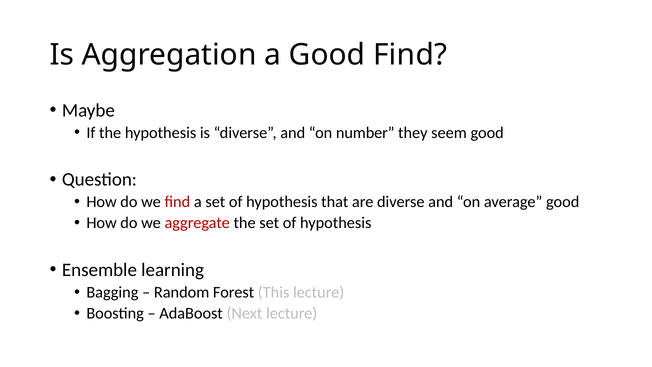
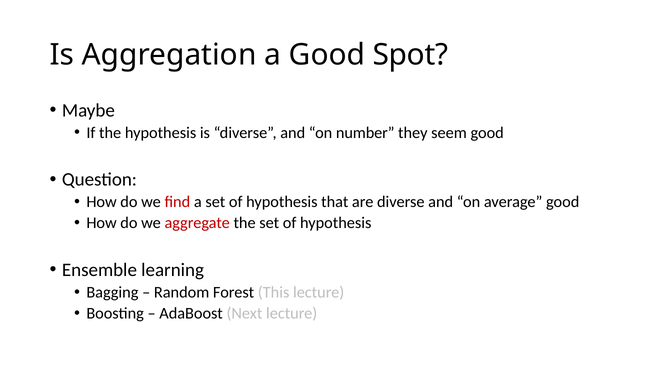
Good Find: Find -> Spot
